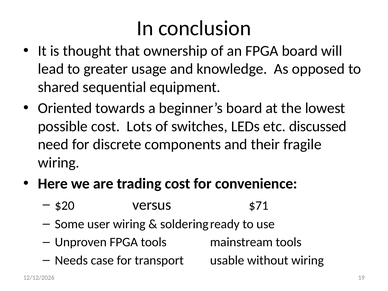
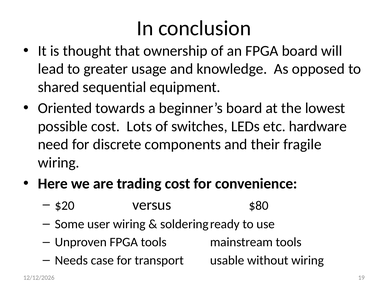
discussed: discussed -> hardware
$71: $71 -> $80
